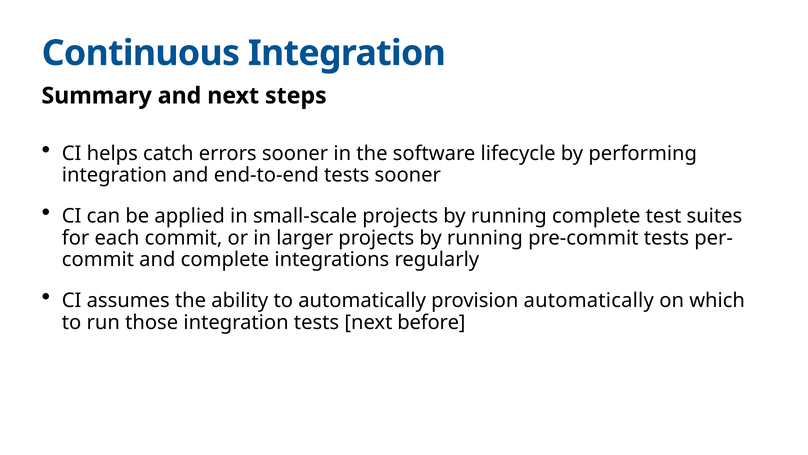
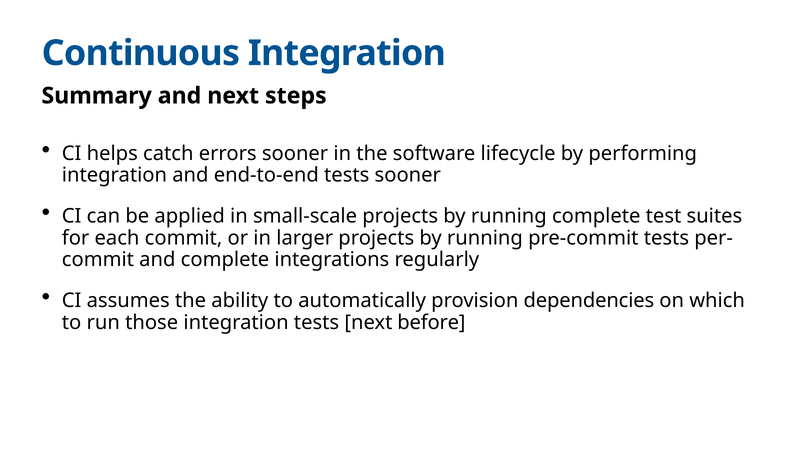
provision automatically: automatically -> dependencies
